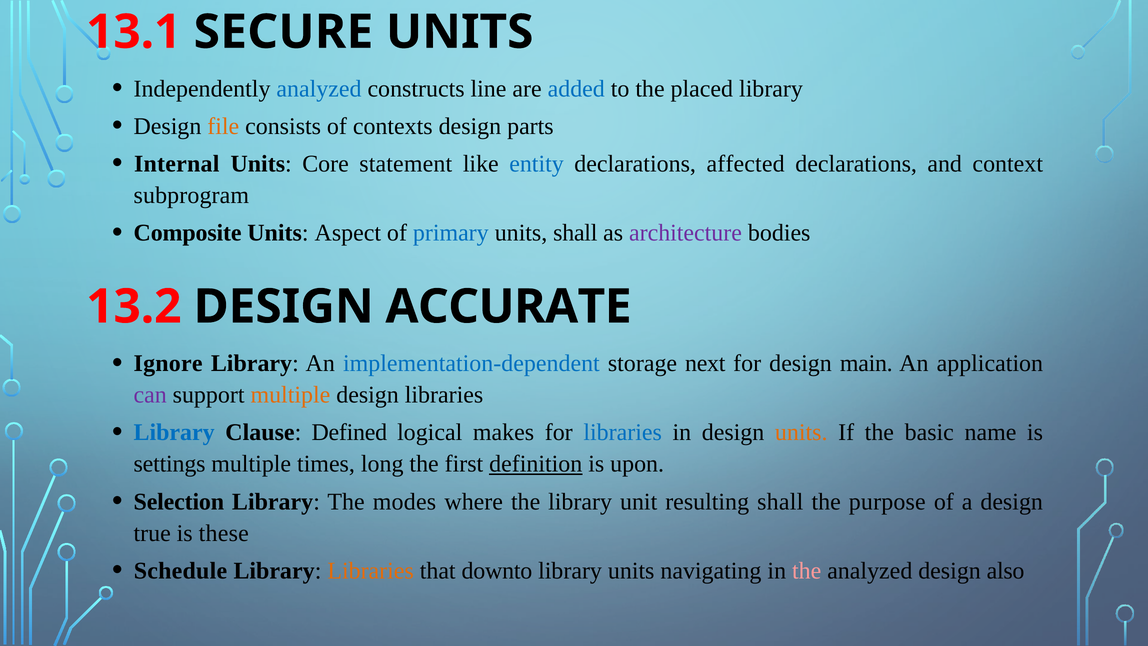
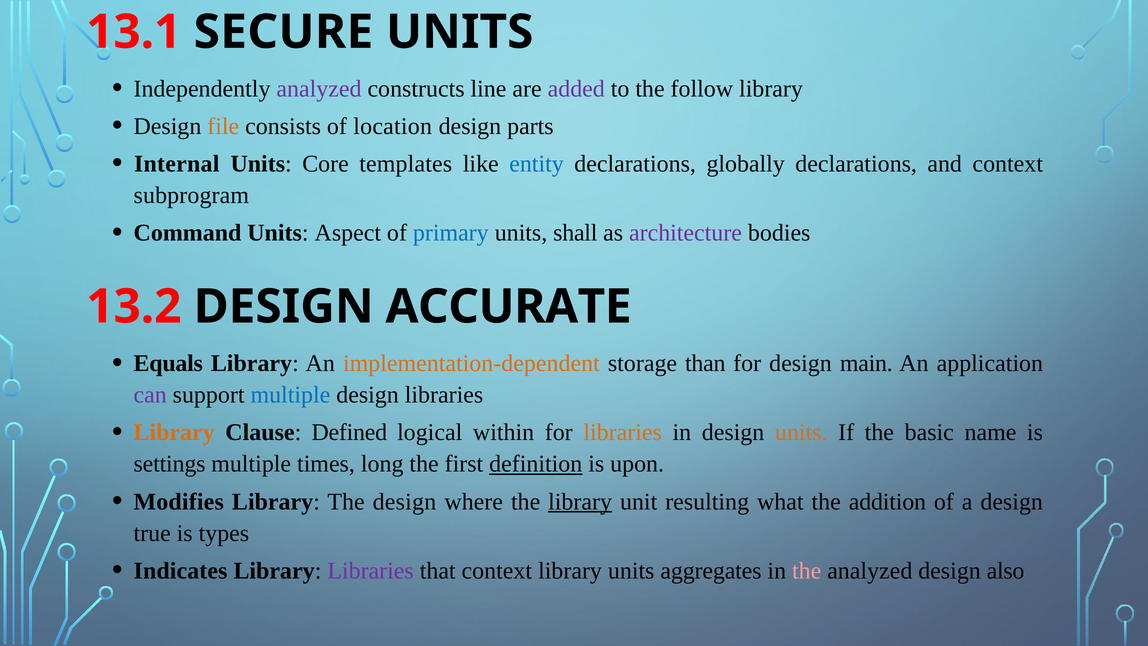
analyzed at (319, 89) colour: blue -> purple
added colour: blue -> purple
placed: placed -> follow
contexts: contexts -> location
statement: statement -> templates
affected: affected -> globally
Composite: Composite -> Command
Ignore: Ignore -> Equals
implementation-dependent colour: blue -> orange
next: next -> than
multiple at (290, 395) colour: orange -> blue
Library at (174, 432) colour: blue -> orange
makes: makes -> within
libraries at (623, 432) colour: blue -> orange
Selection: Selection -> Modifies
The modes: modes -> design
library at (580, 501) underline: none -> present
resulting shall: shall -> what
purpose: purpose -> addition
these: these -> types
Schedule: Schedule -> Indicates
Libraries at (371, 570) colour: orange -> purple
that downto: downto -> context
navigating: navigating -> aggregates
